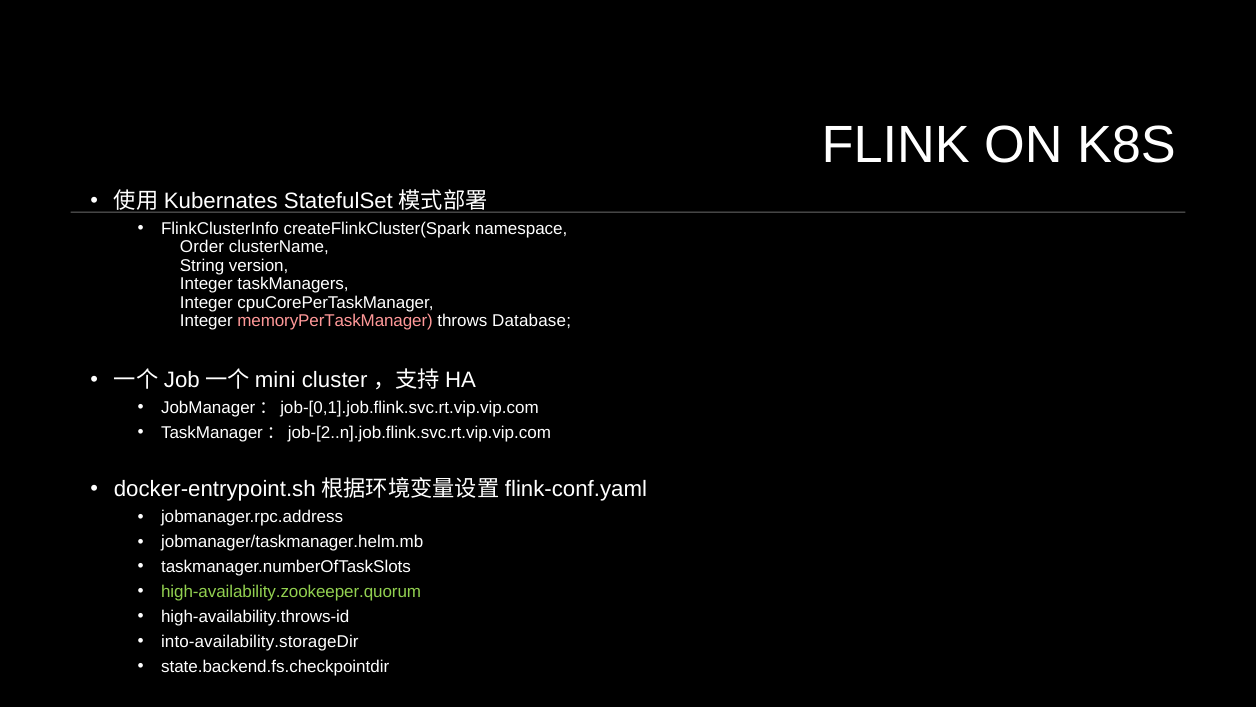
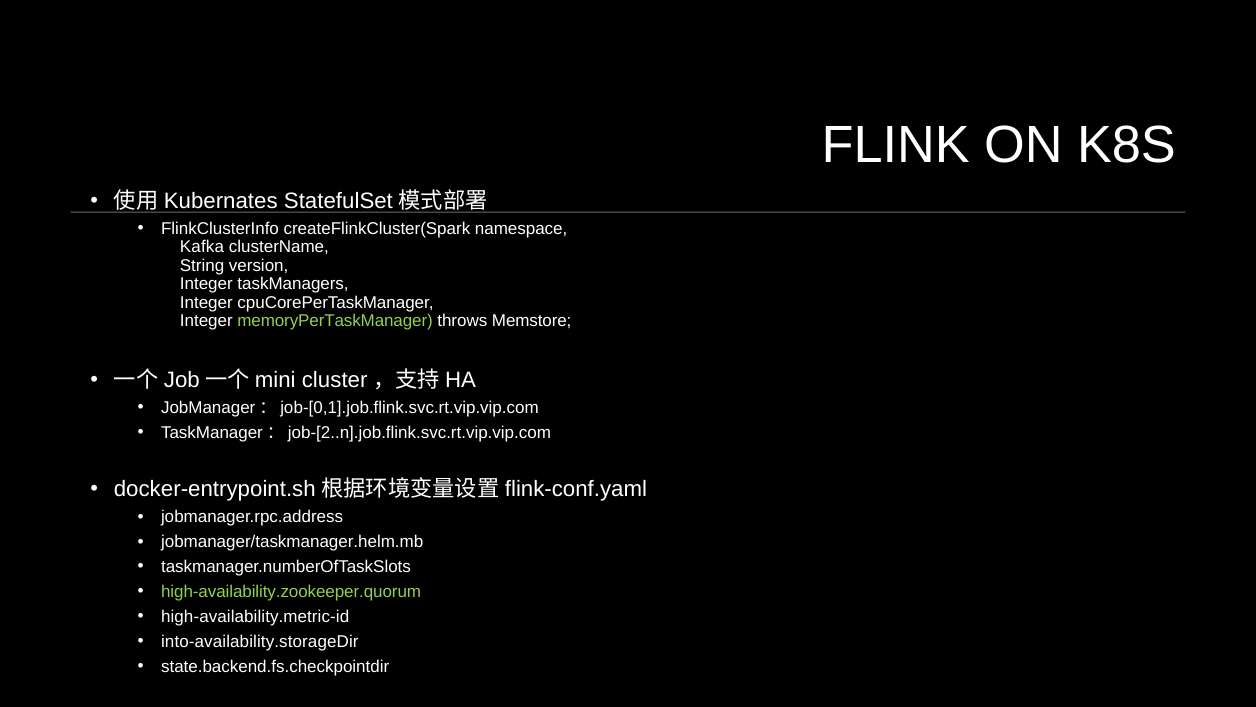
Order: Order -> Kafka
memoryPerTaskManager colour: pink -> light green
Database: Database -> Memstore
high-availability.throws-id: high-availability.throws-id -> high-availability.metric-id
